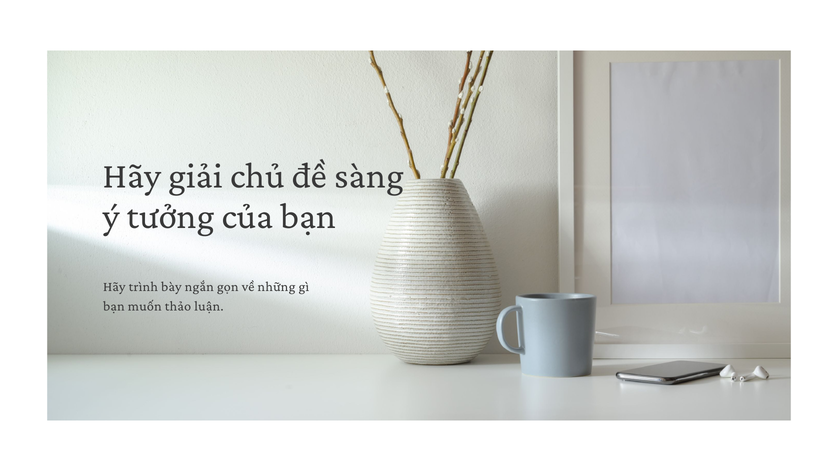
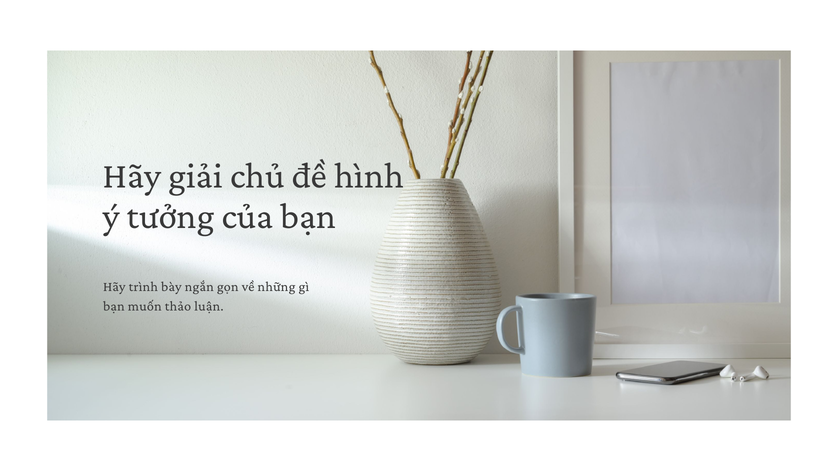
sàng: sàng -> hình
